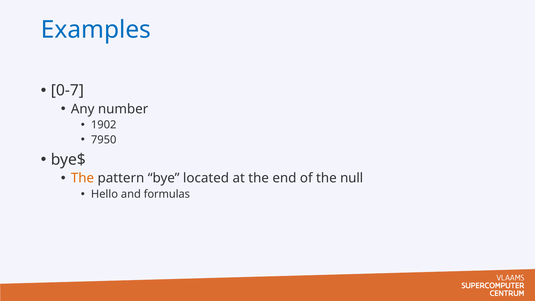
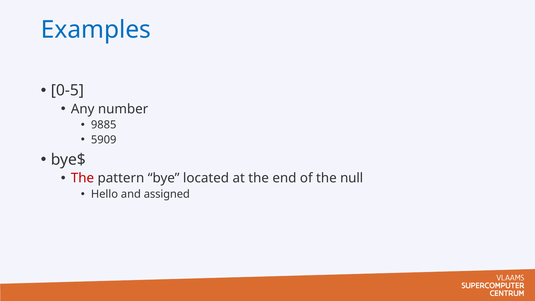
0-7: 0-7 -> 0-5
1902: 1902 -> 9885
7950: 7950 -> 5909
The at (82, 178) colour: orange -> red
formulas: formulas -> assigned
